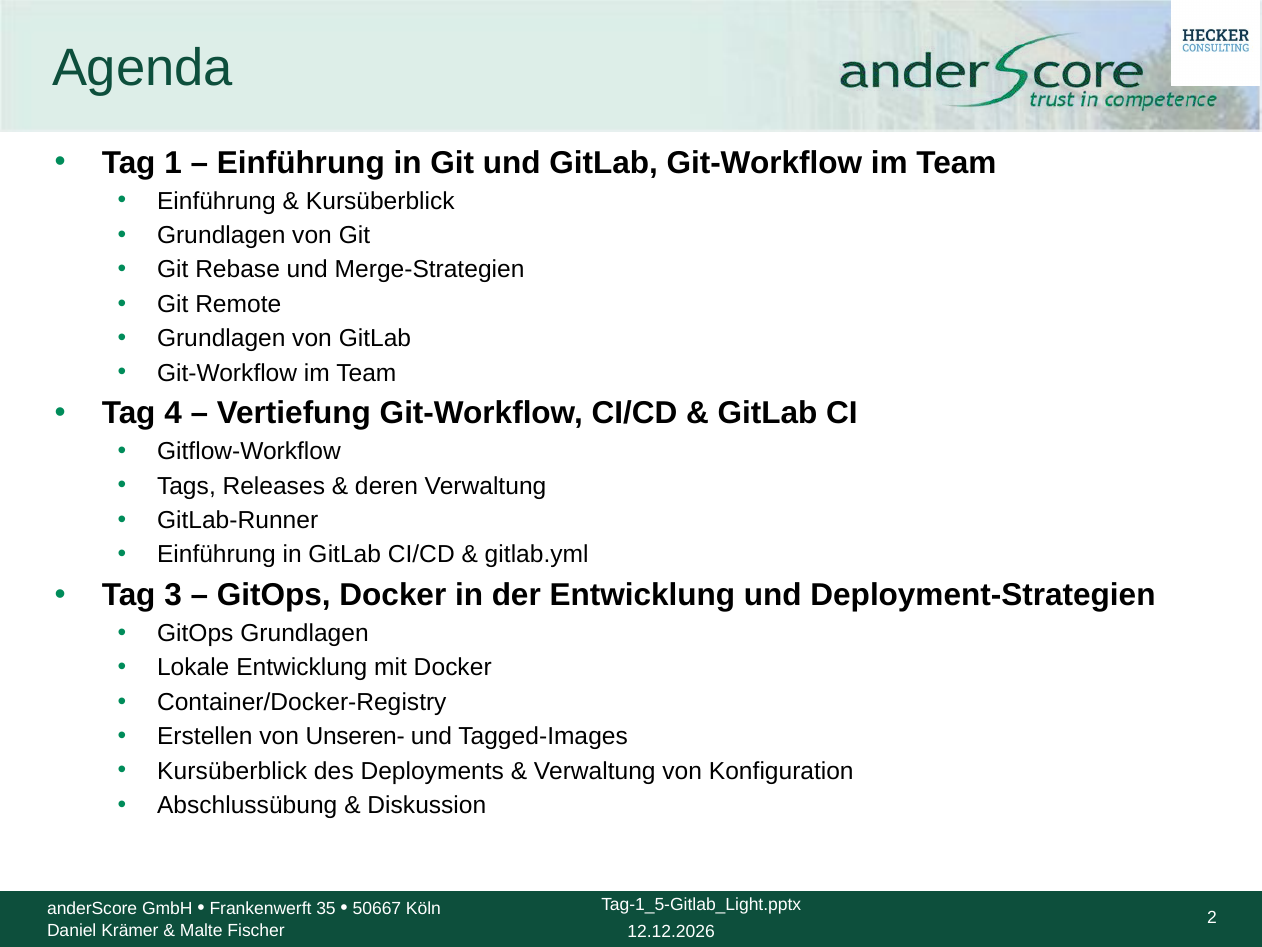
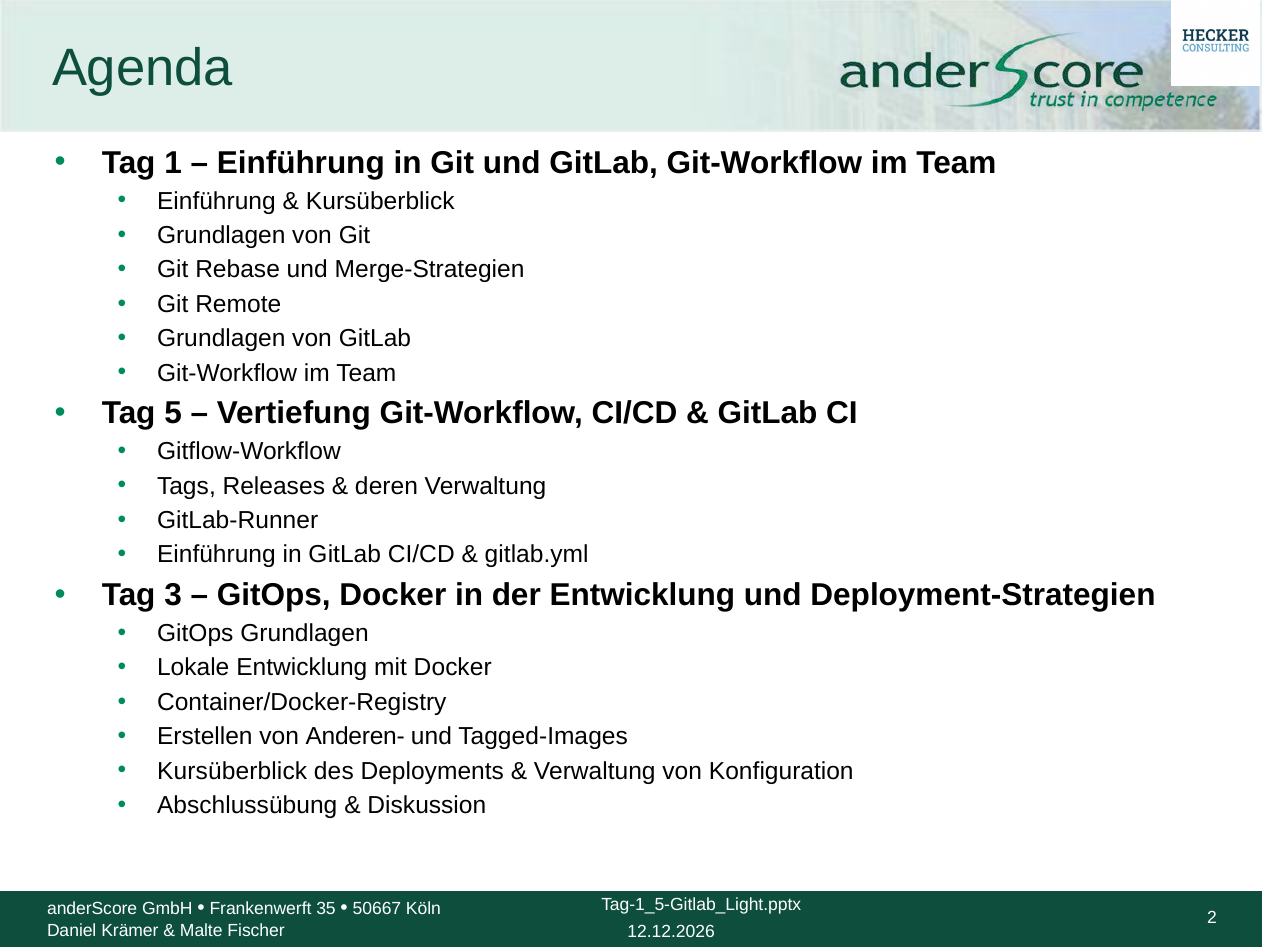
4: 4 -> 5
Unseren-: Unseren- -> Anderen-
